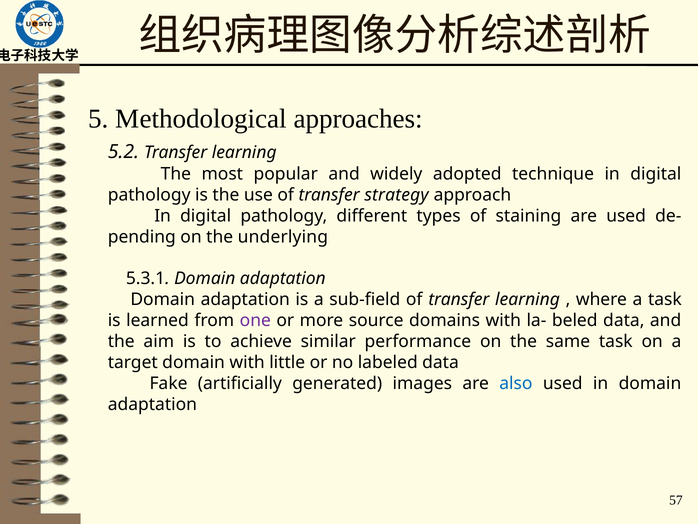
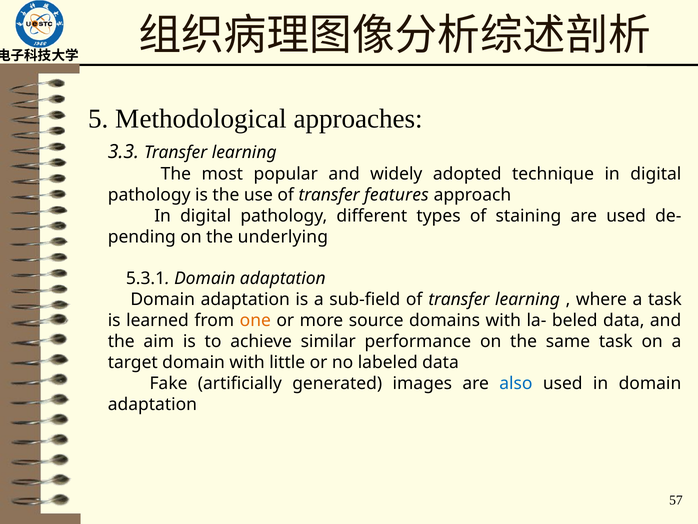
5.2: 5.2 -> 3.3
strategy: strategy -> features
one colour: purple -> orange
